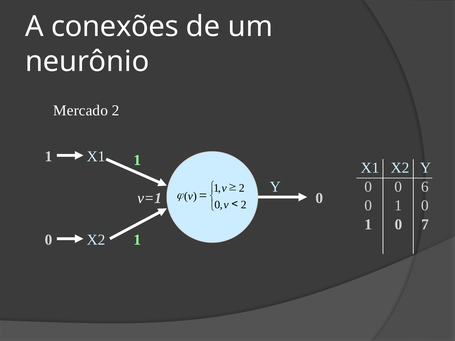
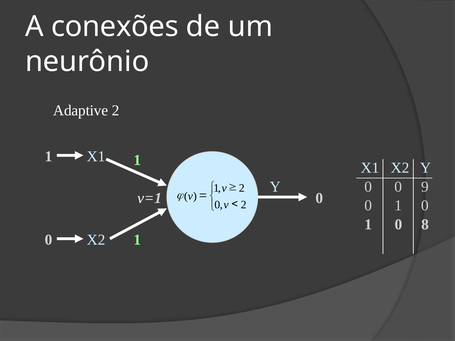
Mercado: Mercado -> Adaptive
6: 6 -> 9
7: 7 -> 8
